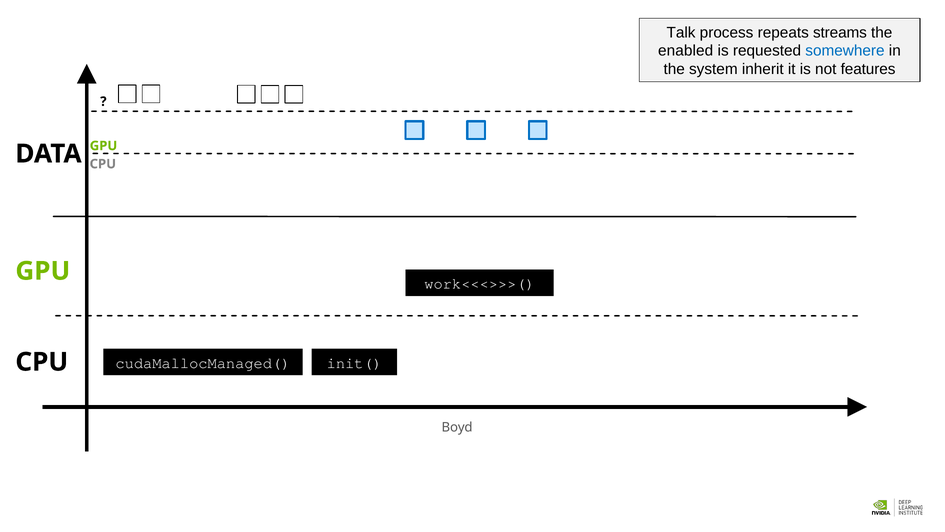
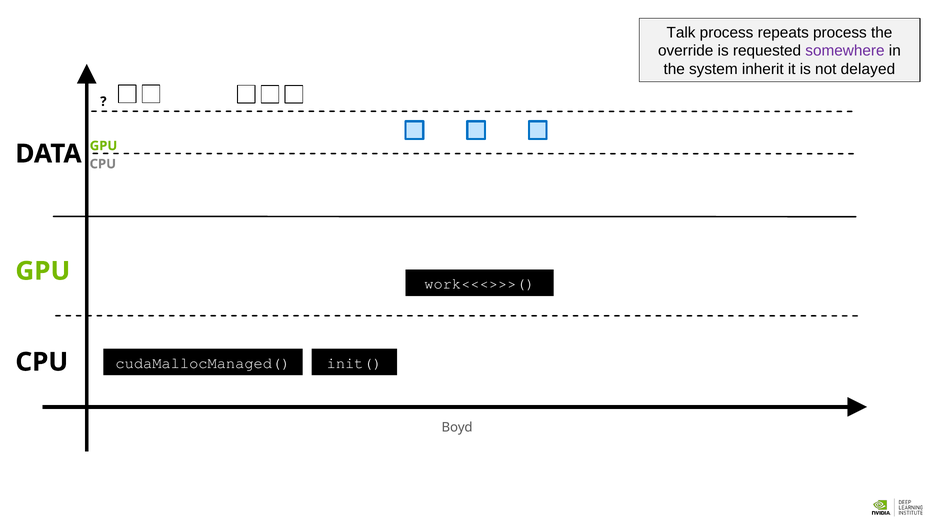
repeats streams: streams -> process
enabled: enabled -> override
somewhere colour: blue -> purple
features: features -> delayed
